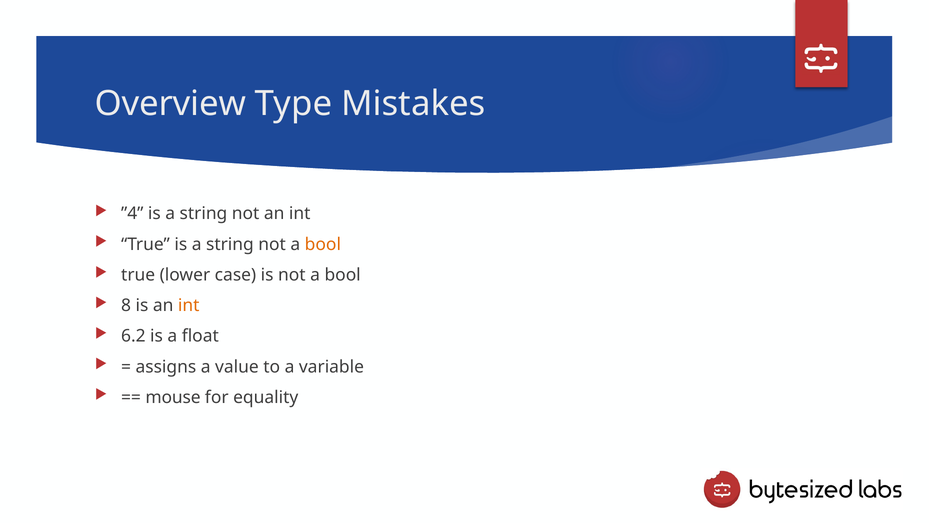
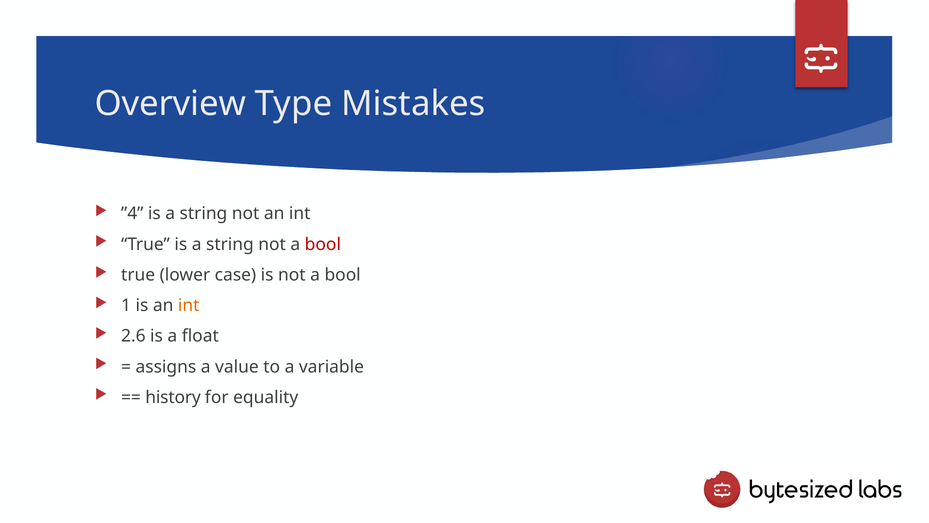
bool at (323, 244) colour: orange -> red
8: 8 -> 1
6.2: 6.2 -> 2.6
mouse: mouse -> history
